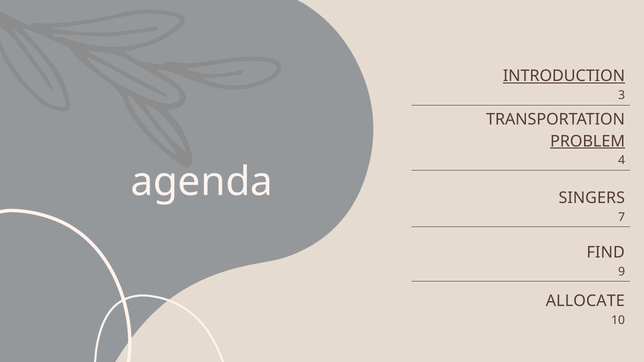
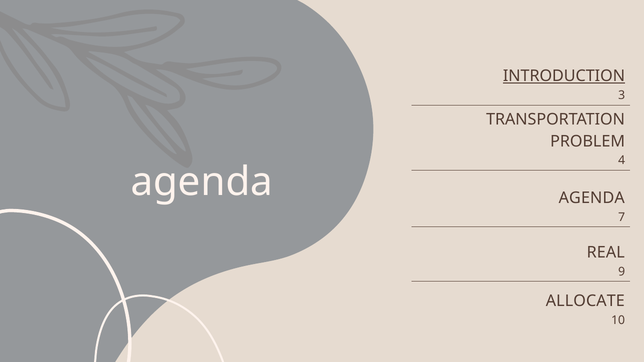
PROBLEM underline: present -> none
SINGERS at (592, 198): SINGERS -> AGENDA
FIND: FIND -> REAL
